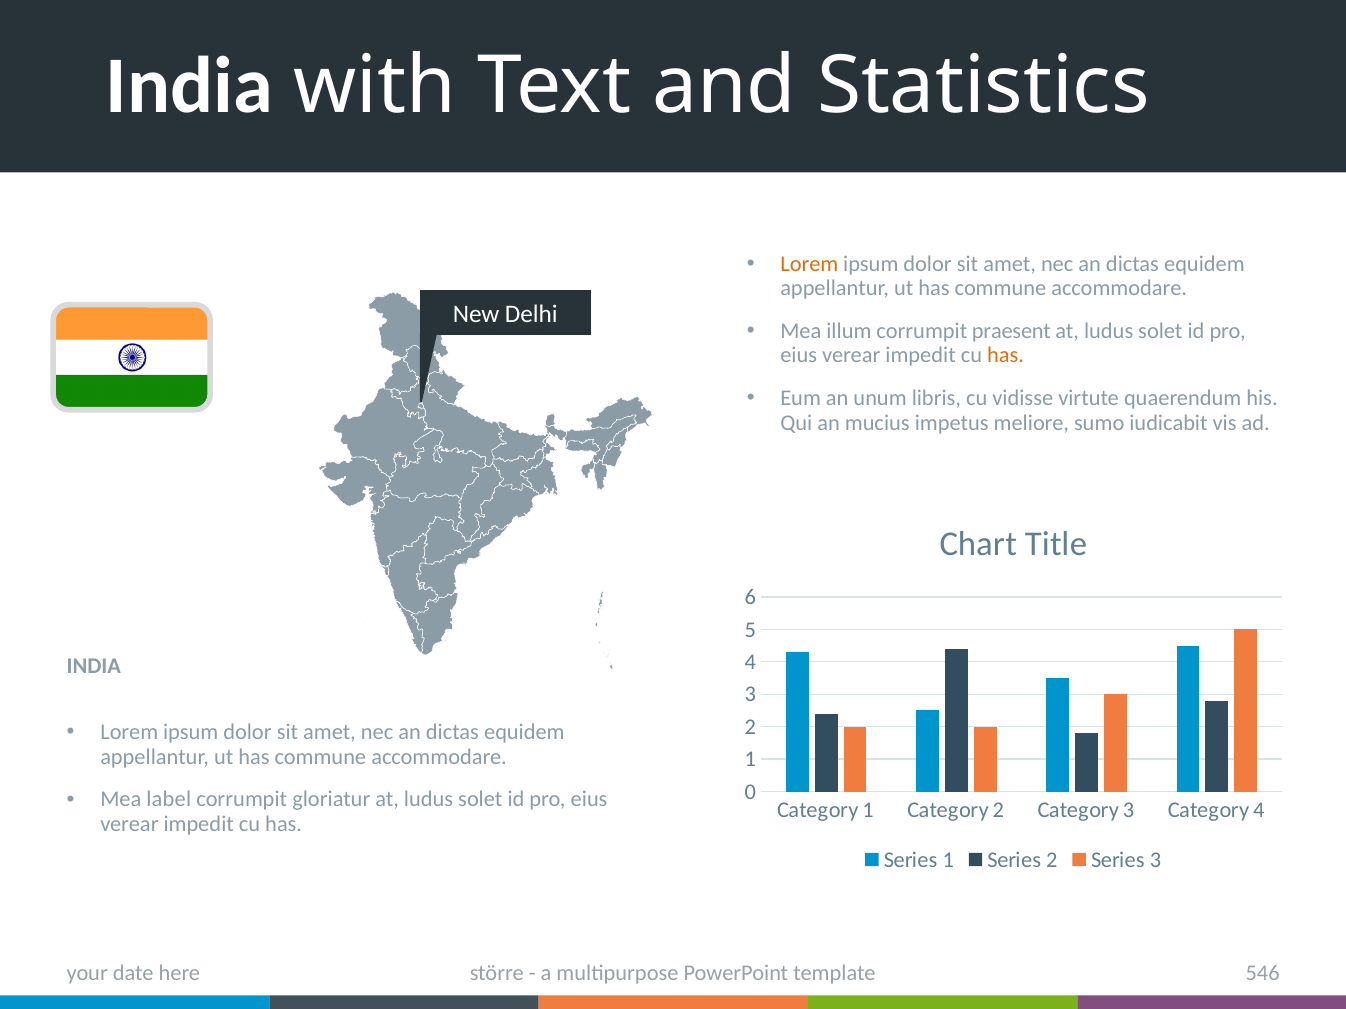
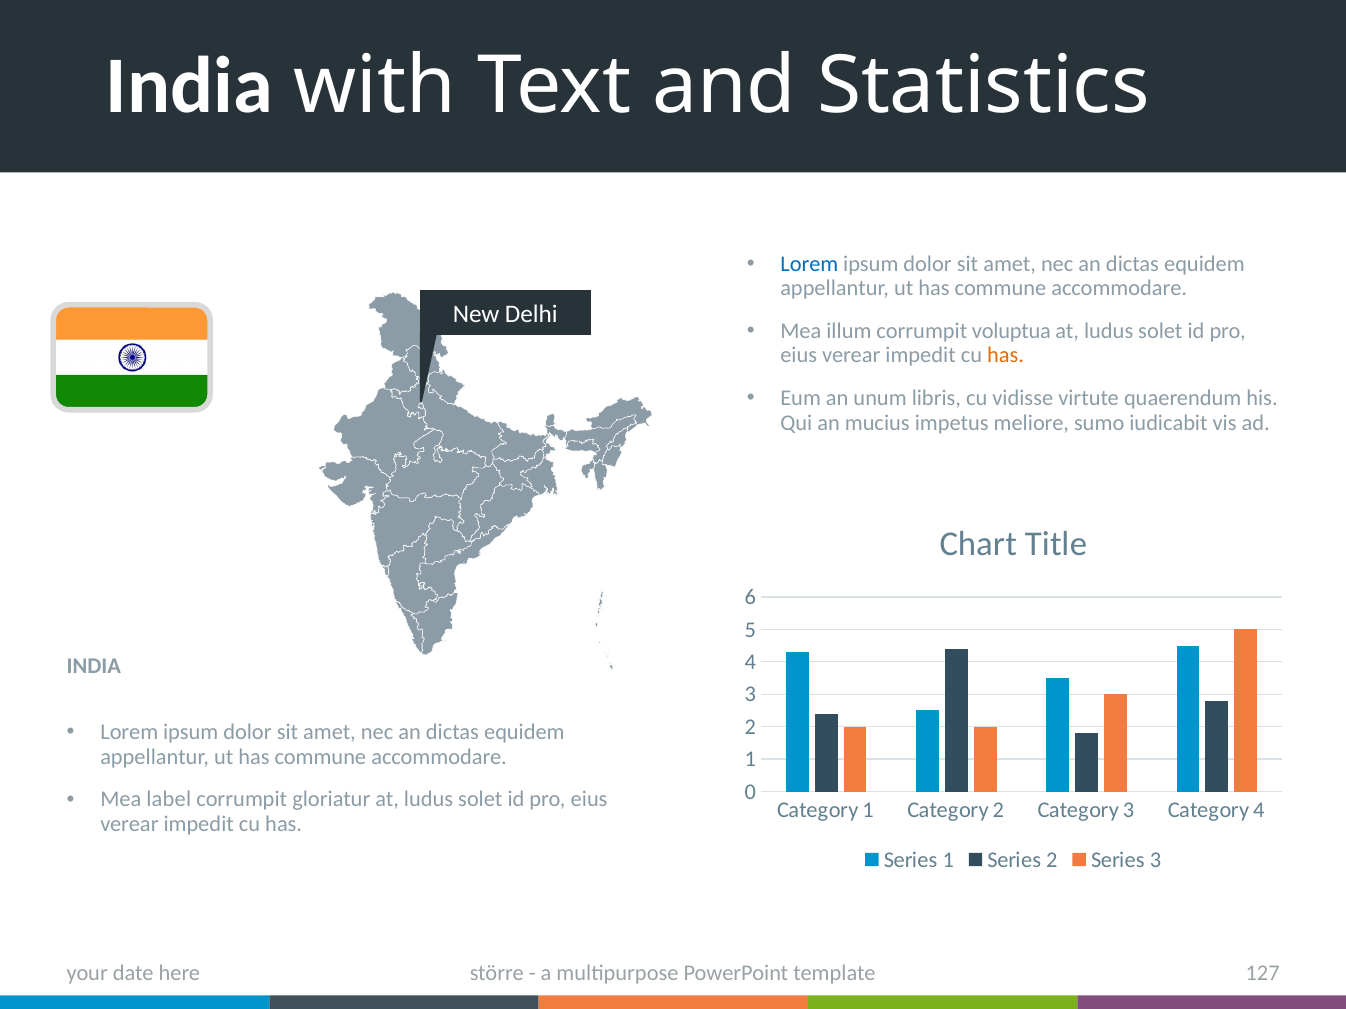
Lorem at (809, 264) colour: orange -> blue
praesent: praesent -> voluptua
546: 546 -> 127
